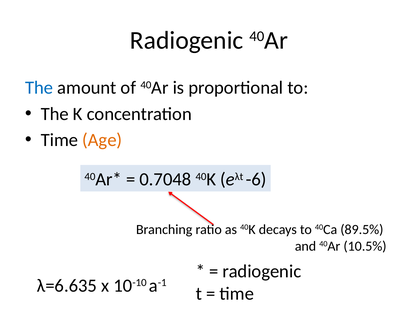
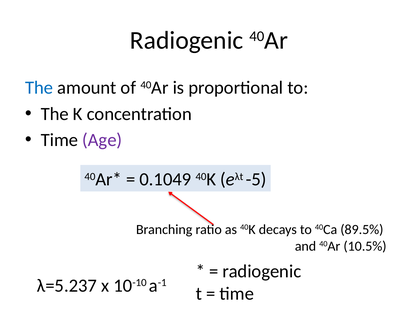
Age colour: orange -> purple
0.7048: 0.7048 -> 0.1049
-6: -6 -> -5
λ=6.635: λ=6.635 -> λ=5.237
